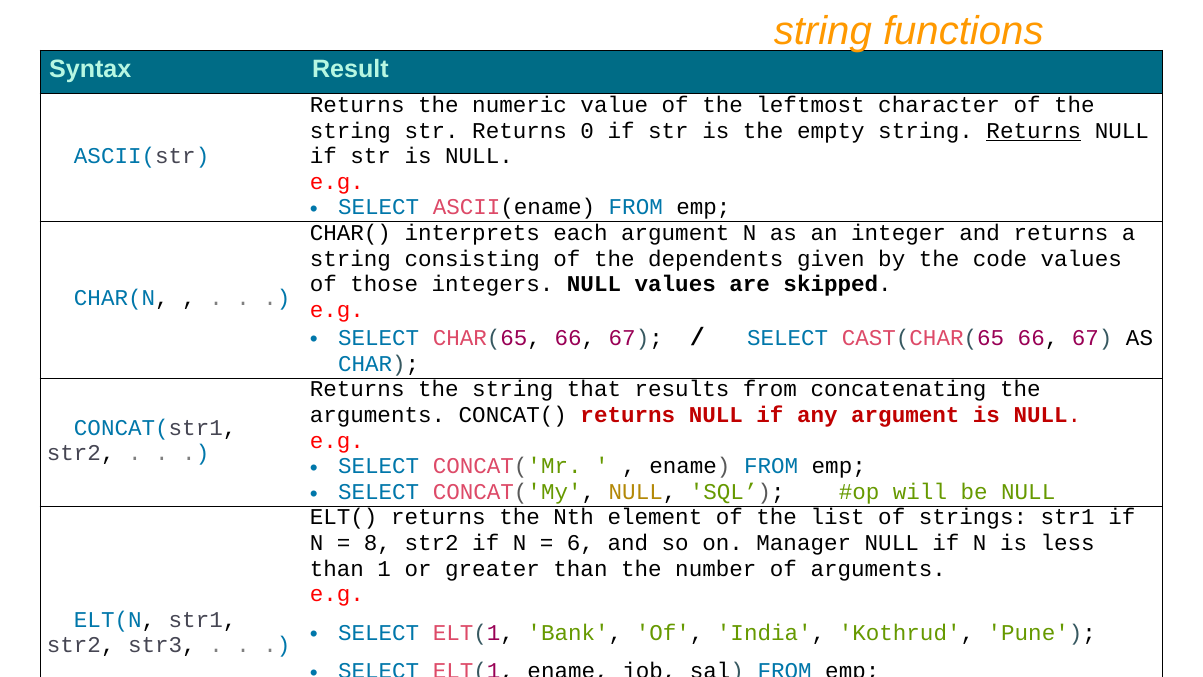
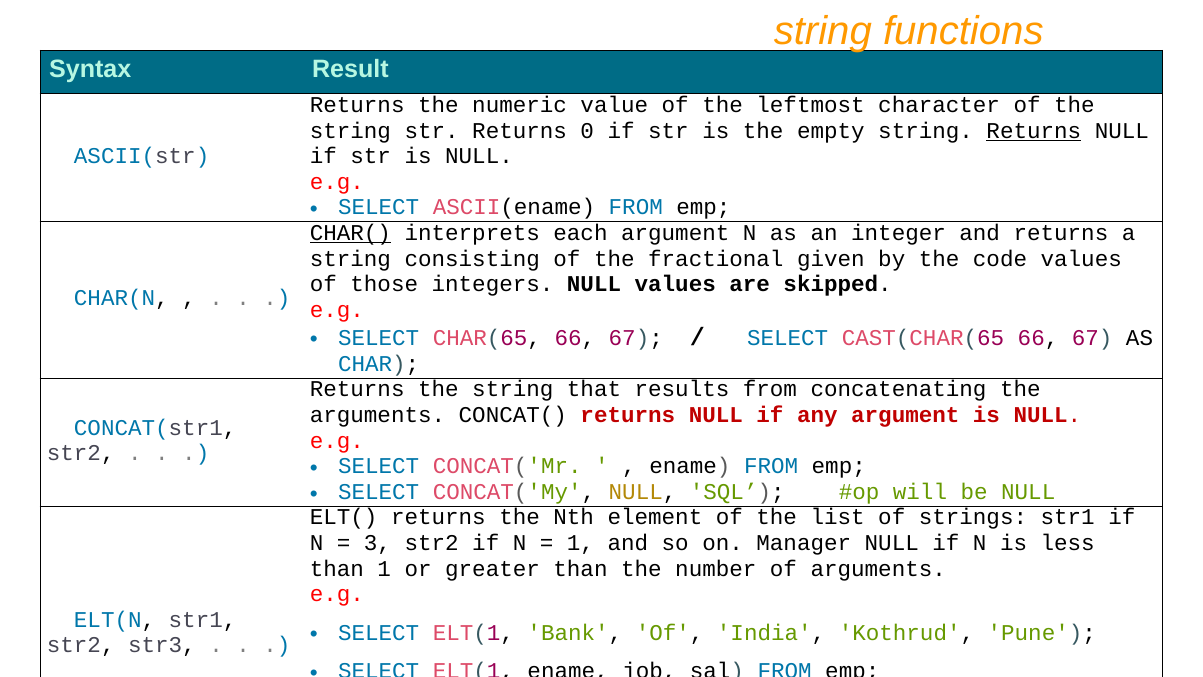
CHAR( underline: none -> present
dependents: dependents -> fractional
8: 8 -> 3
6 at (580, 543): 6 -> 1
